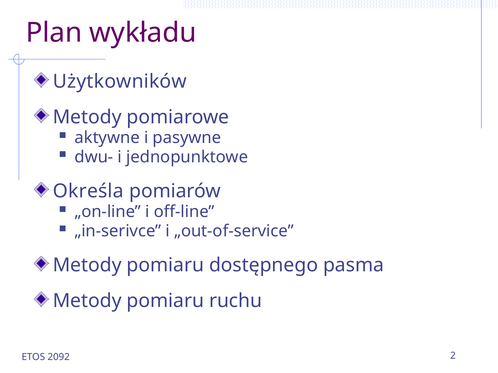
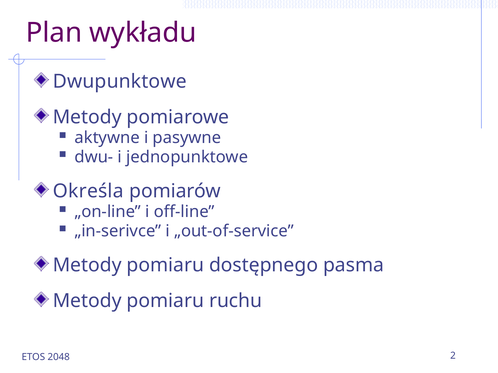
Użytkowników: Użytkowników -> Dwupunktowe
2092: 2092 -> 2048
